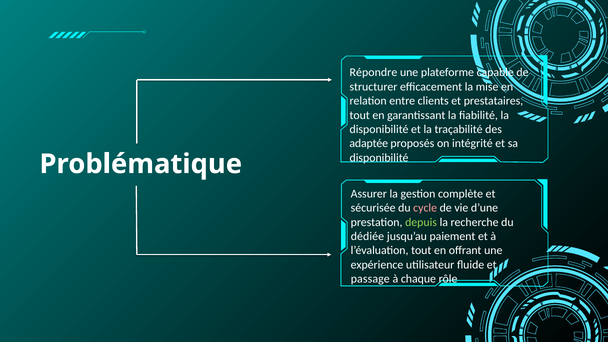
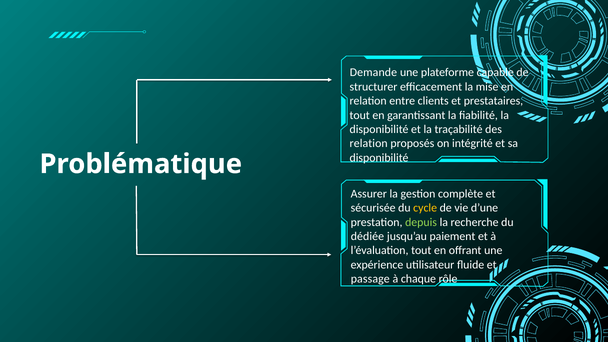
Répondre: Répondre -> Demande
adaptée at (369, 143): adaptée -> relation
cycle colour: pink -> yellow
